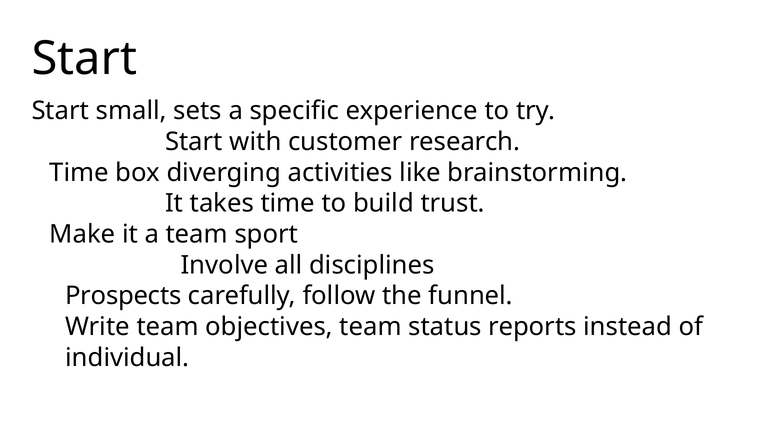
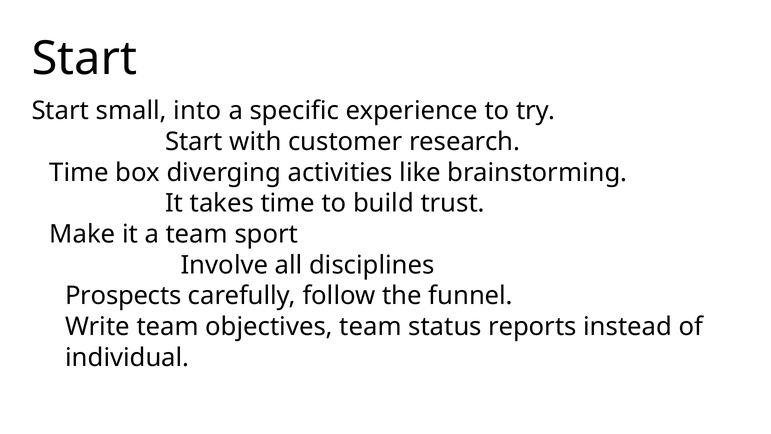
sets: sets -> into
